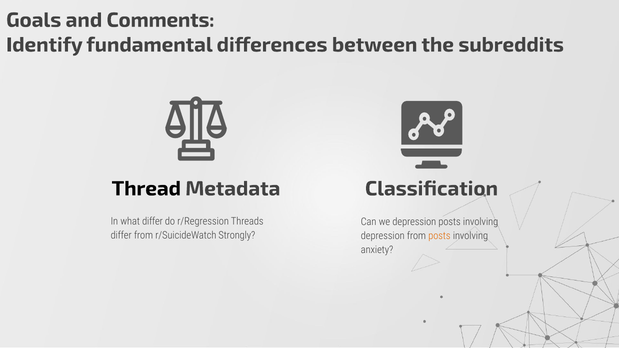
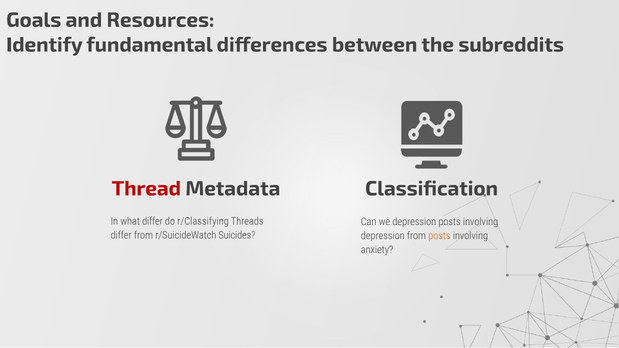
Comments: Comments -> Resources
Thread colour: black -> red
r/Regression: r/Regression -> r/Classifying
Strongly: Strongly -> Suicides
